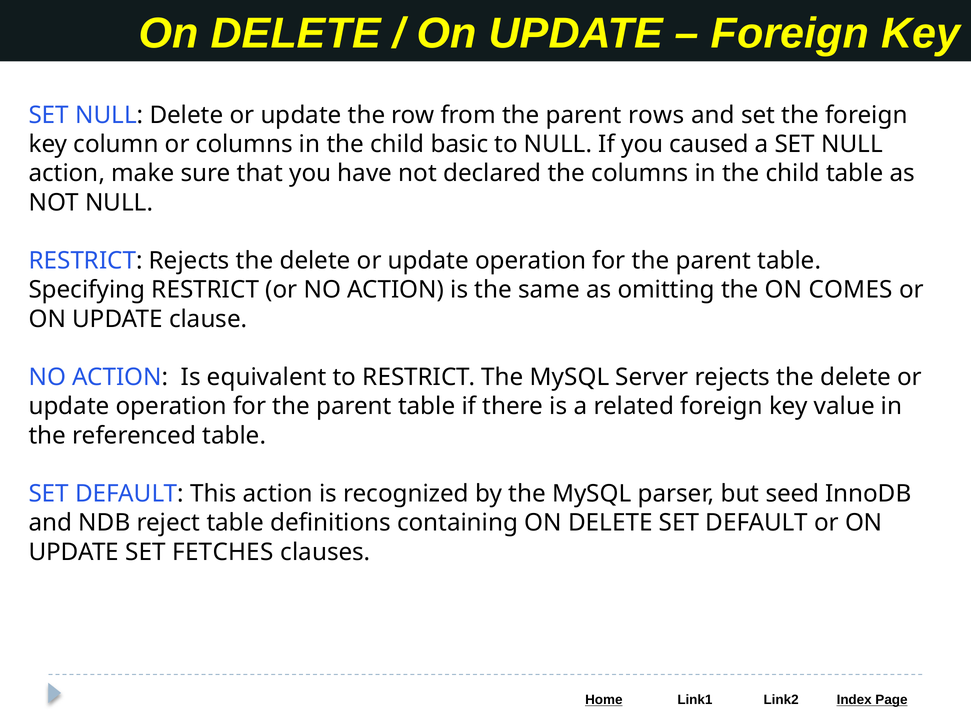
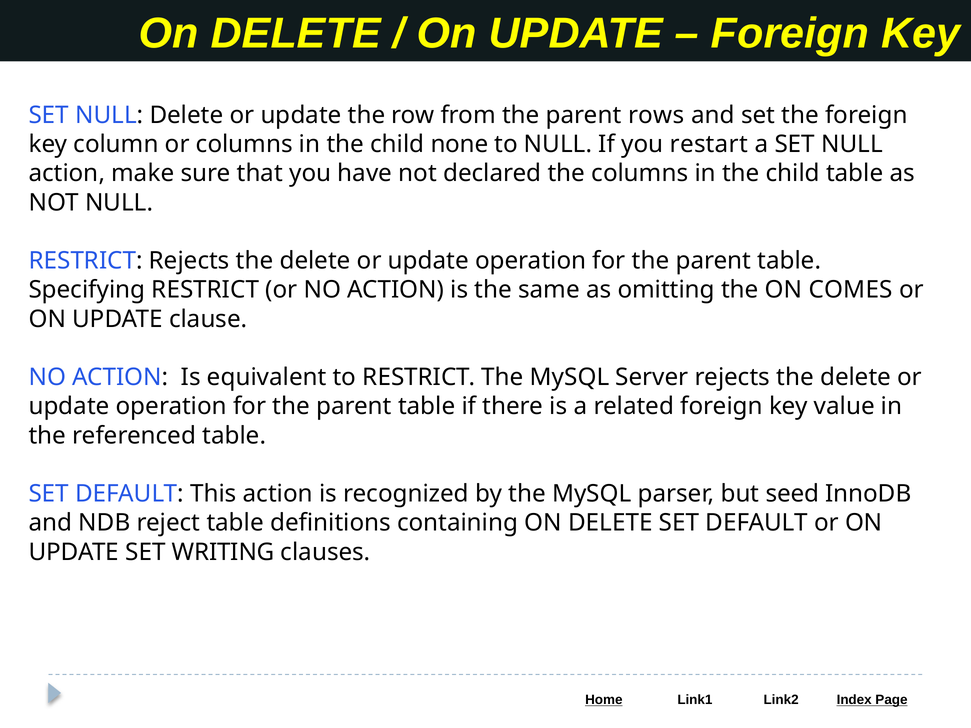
basic: basic -> none
caused: caused -> restart
FETCHES: FETCHES -> WRITING
